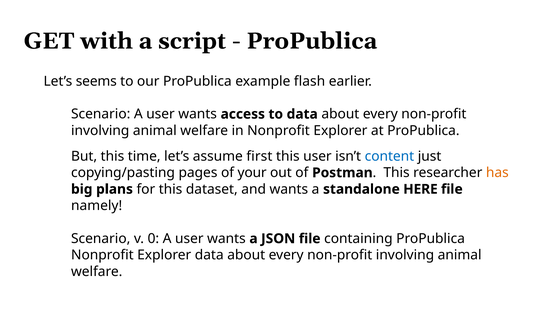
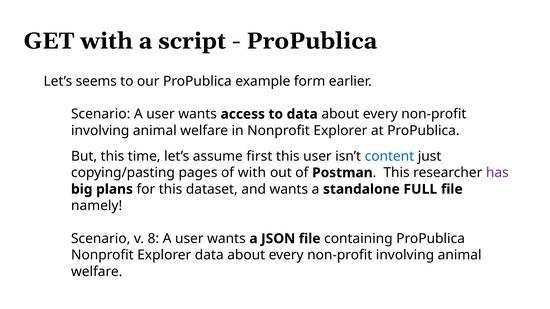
flash: flash -> form
of your: your -> with
has colour: orange -> purple
HERE: HERE -> FULL
0: 0 -> 8
